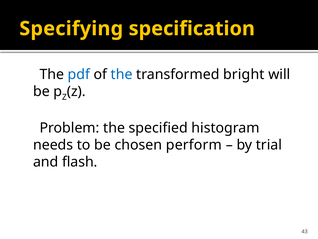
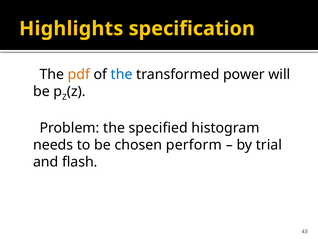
Specifying: Specifying -> Highlights
pdf colour: blue -> orange
bright: bright -> power
